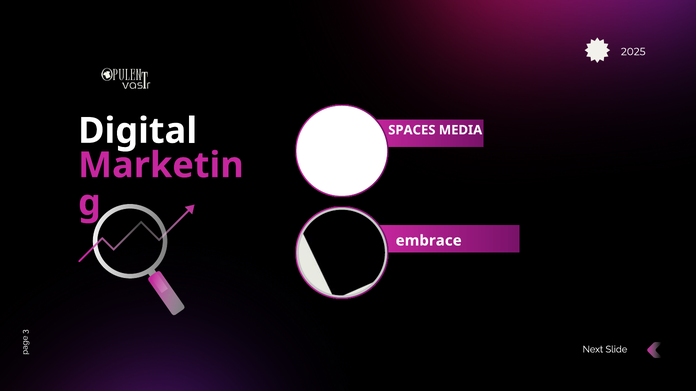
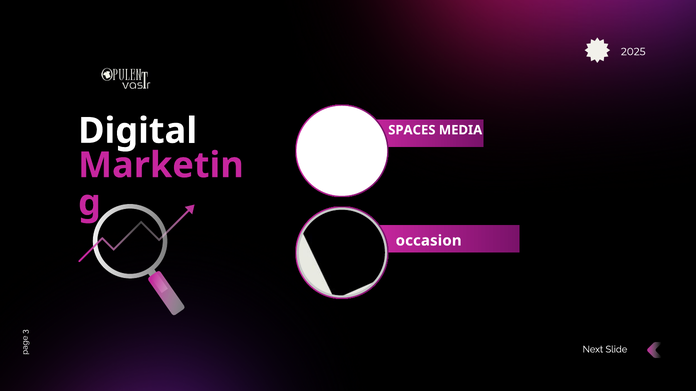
embrace: embrace -> occasion
